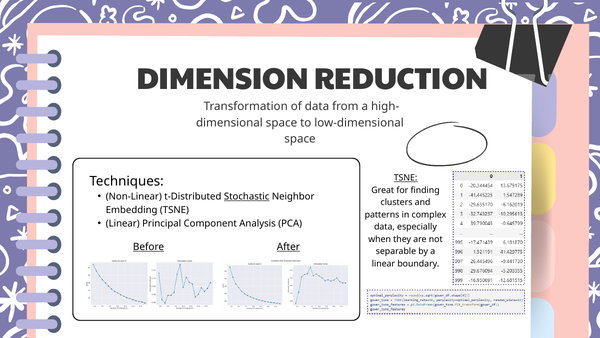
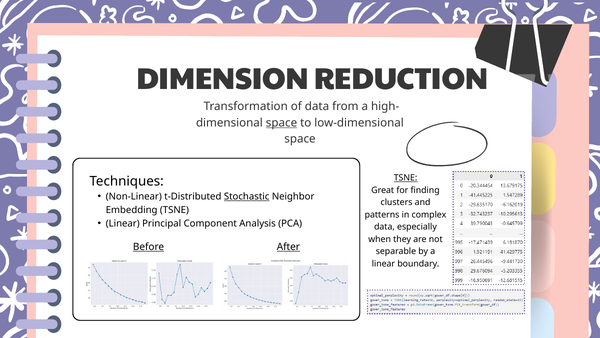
space at (282, 123) underline: none -> present
